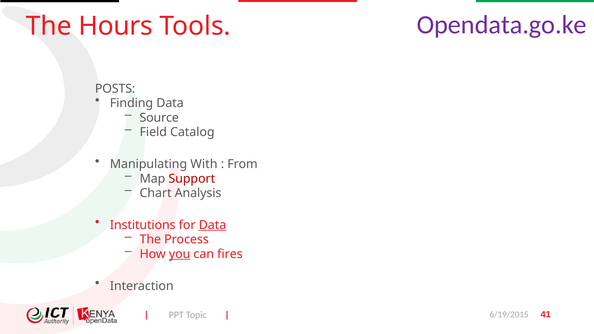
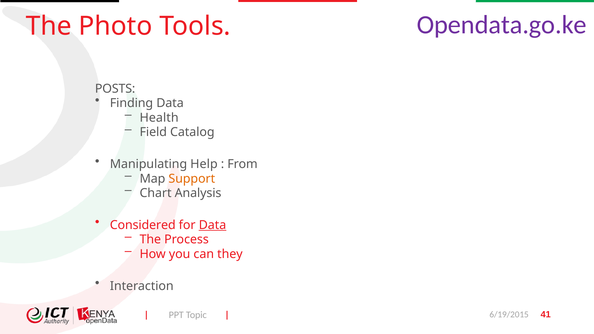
Hours: Hours -> Photo
Source: Source -> Health
With: With -> Help
Support colour: red -> orange
Institutions: Institutions -> Considered
you underline: present -> none
fires: fires -> they
